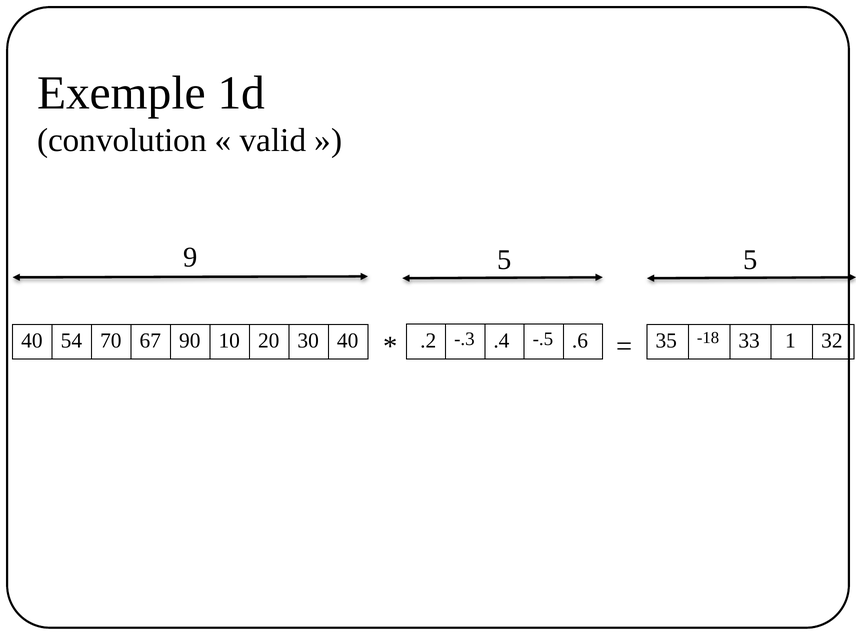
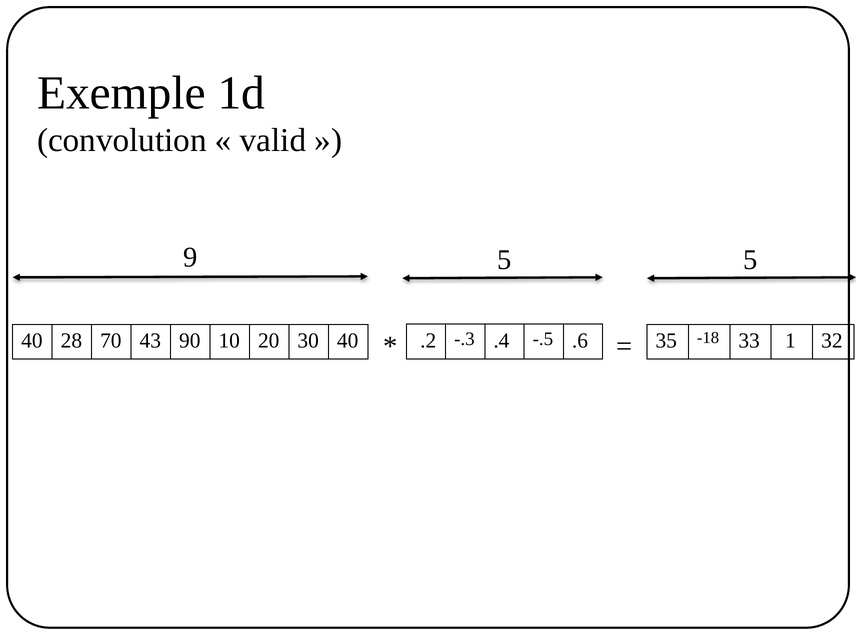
54: 54 -> 28
67: 67 -> 43
